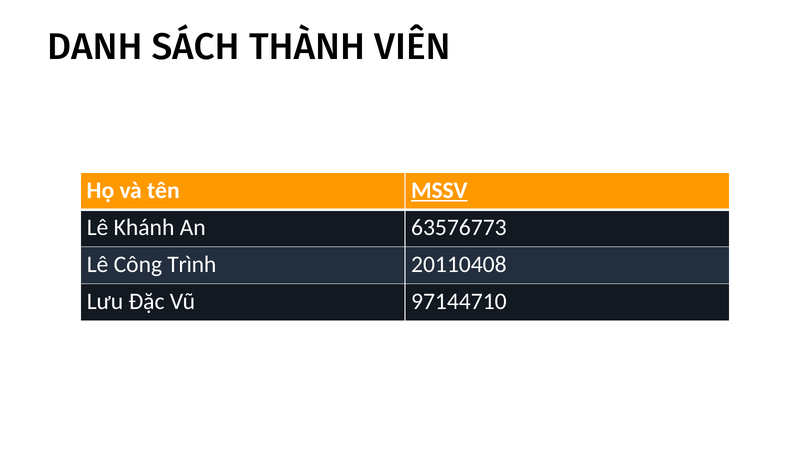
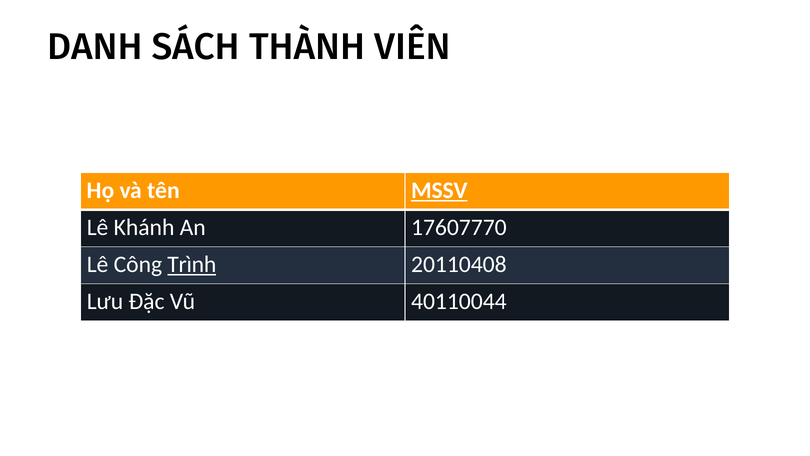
63576773: 63576773 -> 17607770
Trình underline: none -> present
97144710: 97144710 -> 40110044
